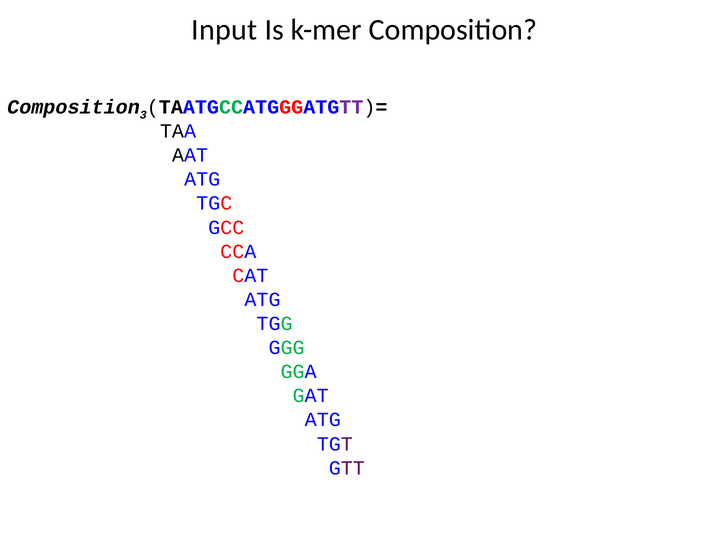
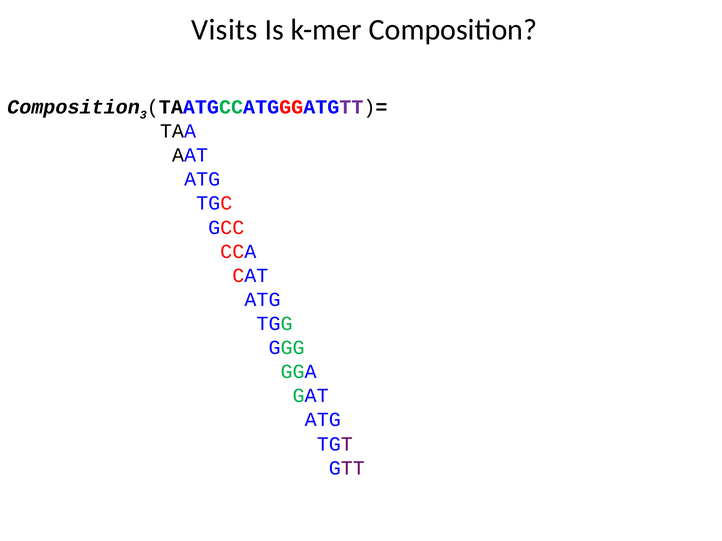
Input: Input -> Visits
